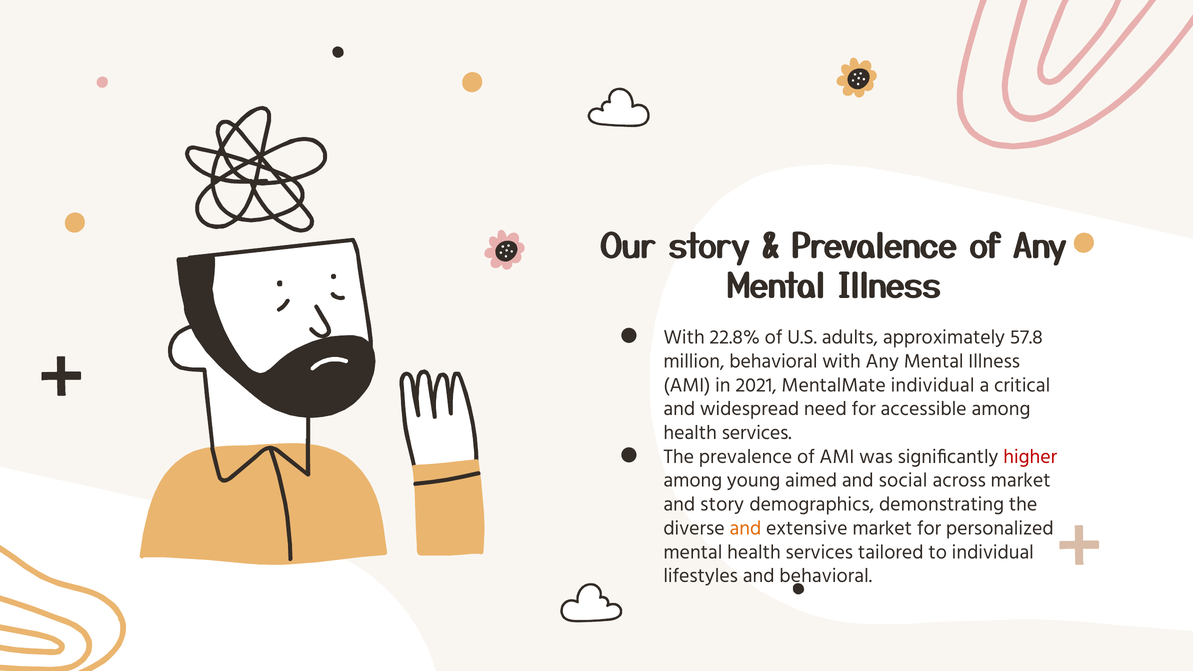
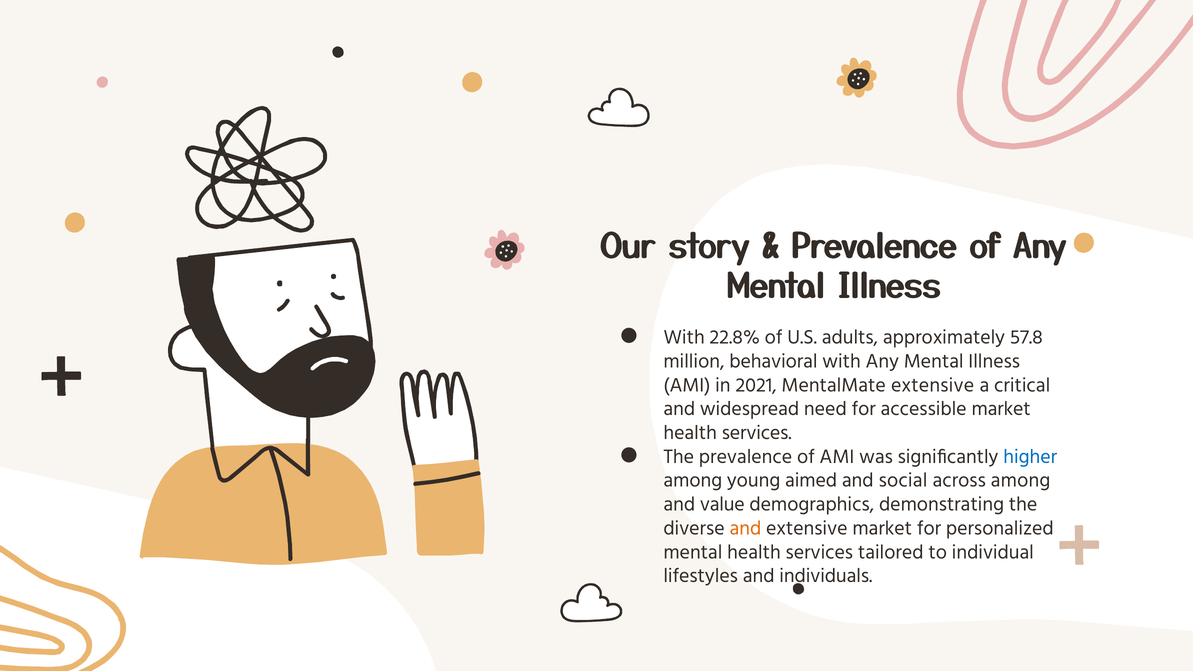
MentalMate individual: individual -> extensive
accessible among: among -> market
higher colour: red -> blue
across market: market -> among
and story: story -> value
and behavioral: behavioral -> individuals
